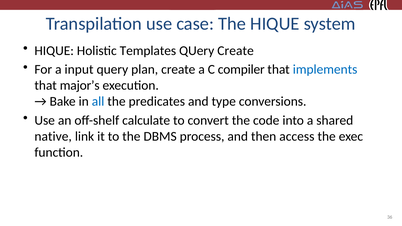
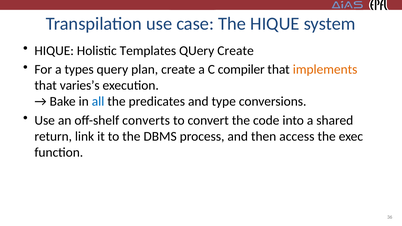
input: input -> types
implements colour: blue -> orange
major’s: major’s -> varies’s
calculate: calculate -> converts
native: native -> return
